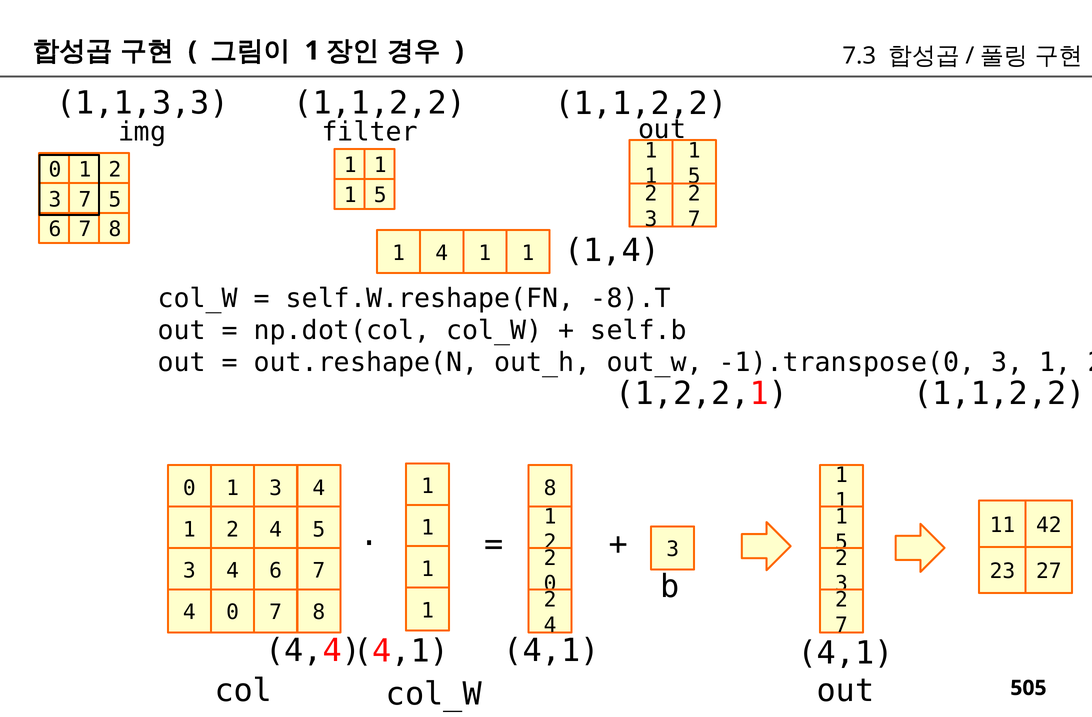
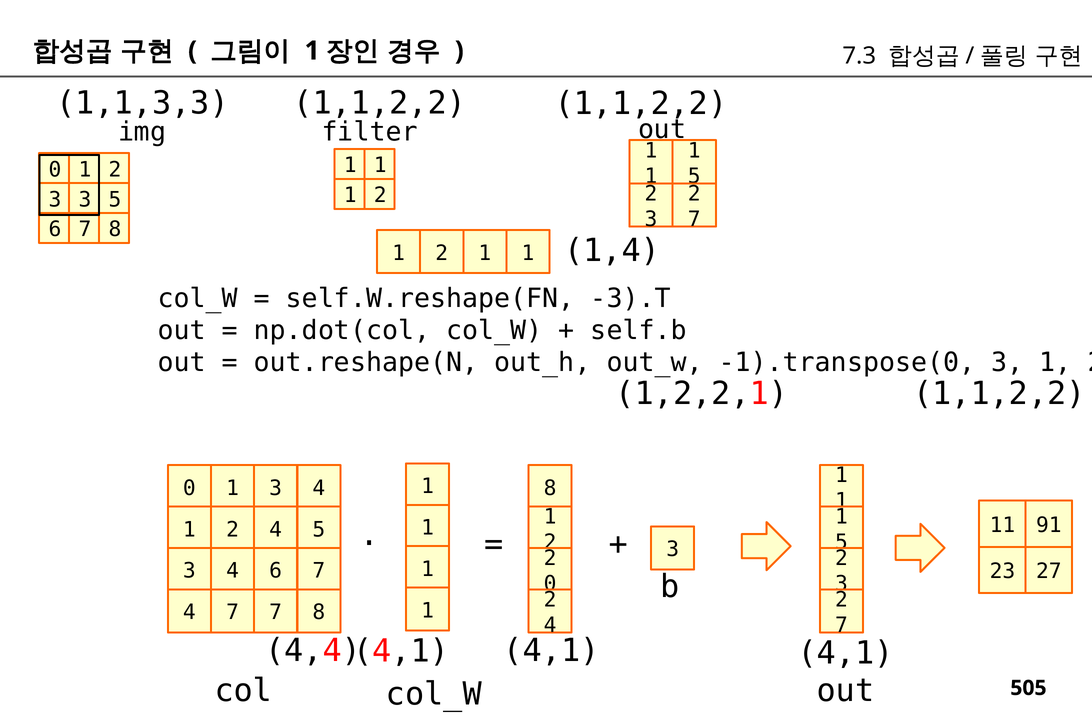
5 at (380, 196): 5 -> 2
3 7: 7 -> 3
4 at (442, 253): 4 -> 2
-8).T: -8).T -> -3).T
42: 42 -> 91
0 at (233, 613): 0 -> 7
